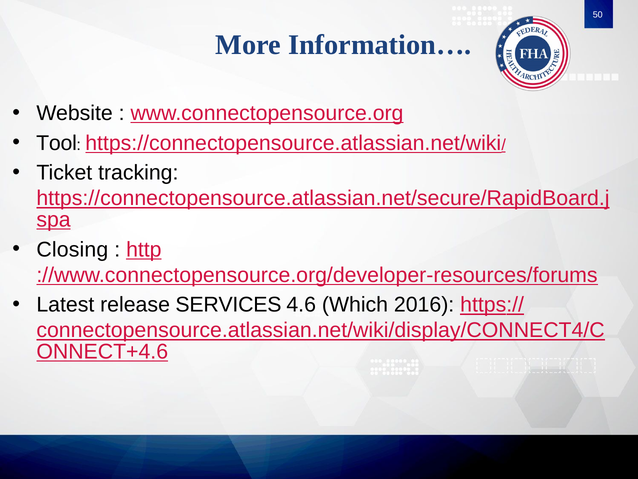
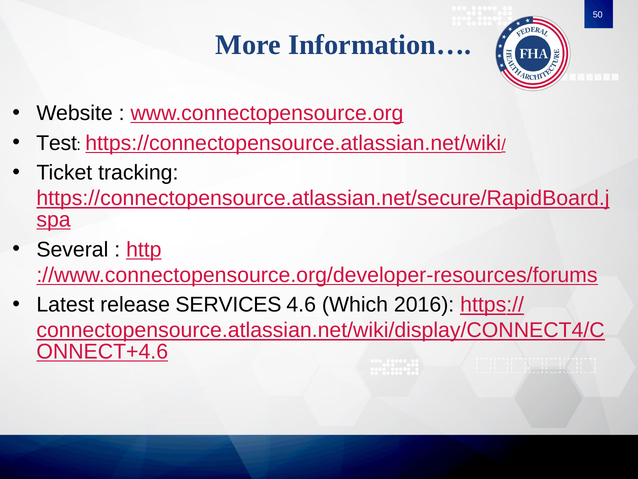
Tool: Tool -> Test
Closing: Closing -> Several
